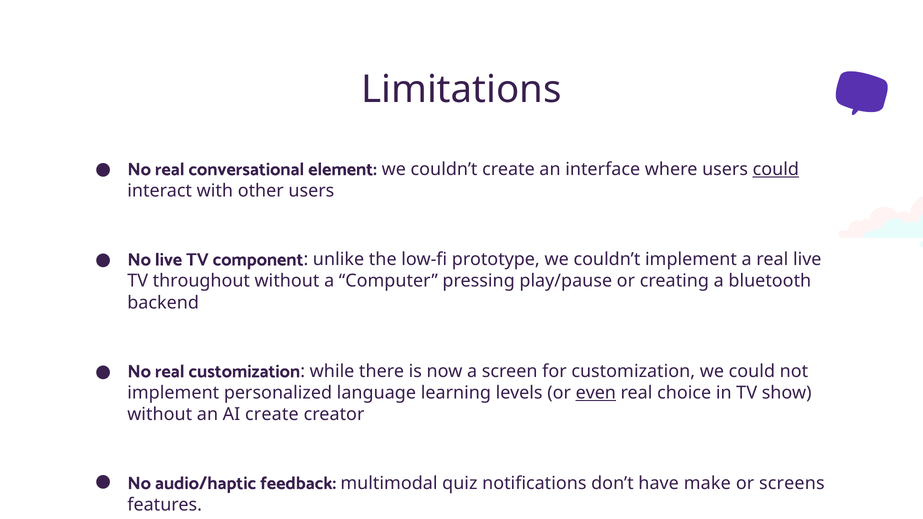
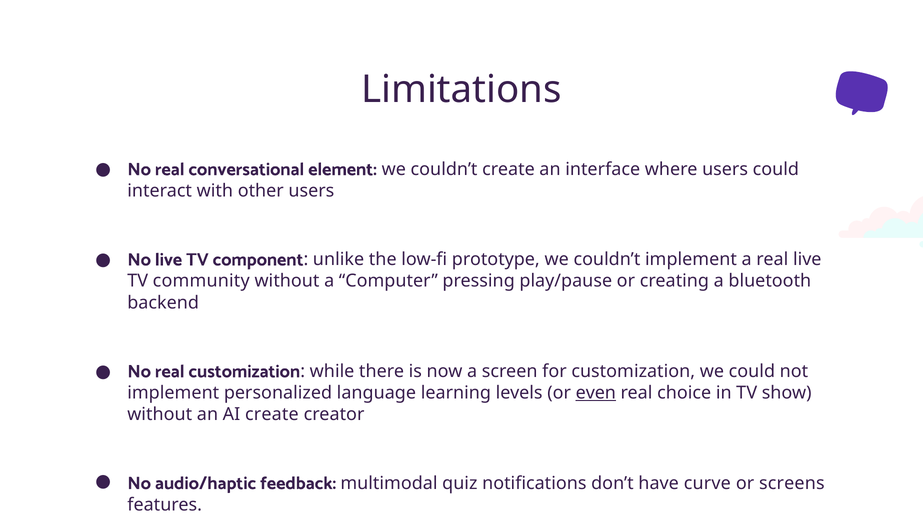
could at (776, 169) underline: present -> none
throughout: throughout -> community
make: make -> curve
